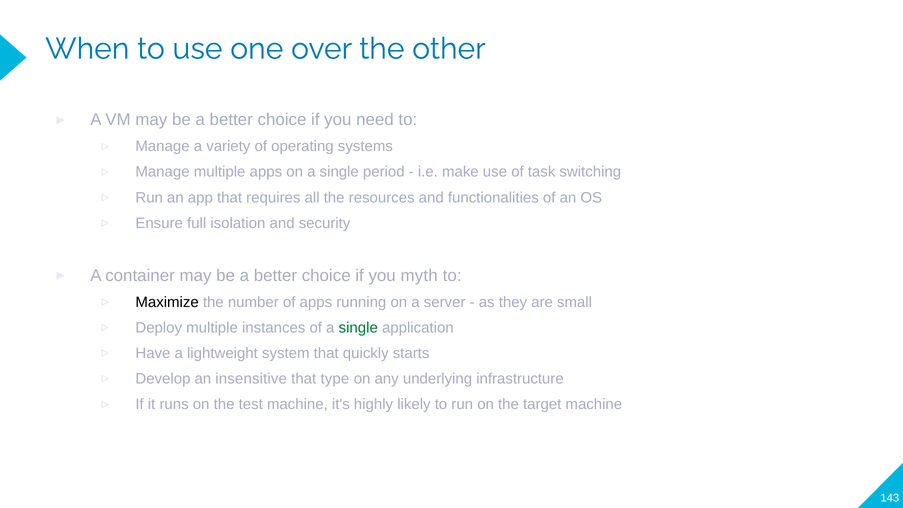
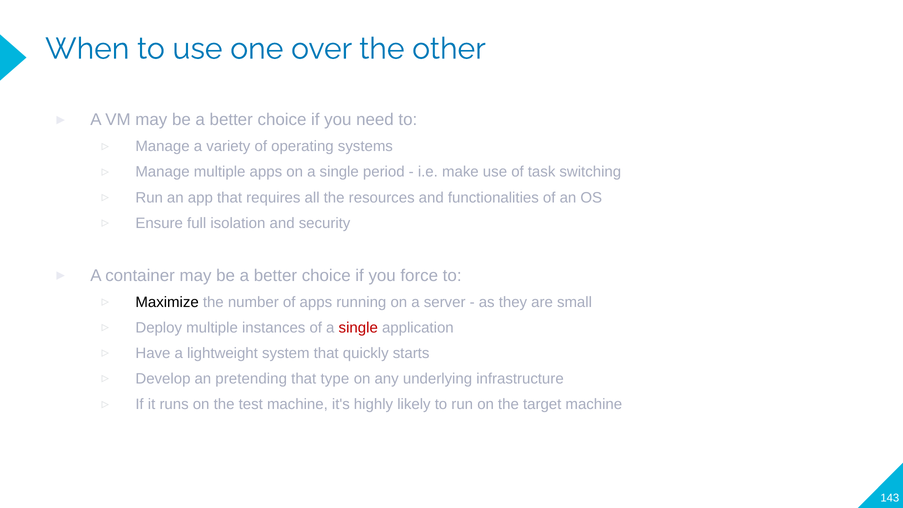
myth: myth -> force
single at (358, 328) colour: green -> red
insensitive: insensitive -> pretending
